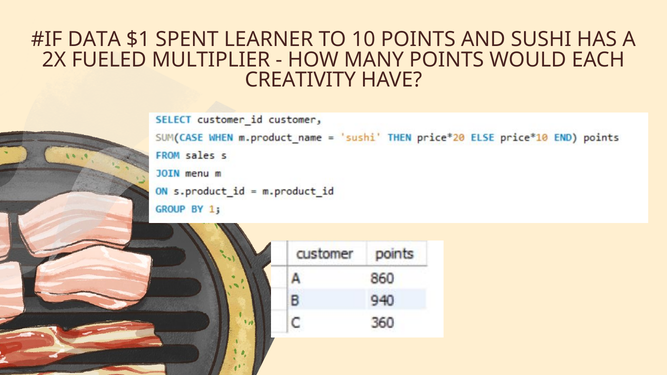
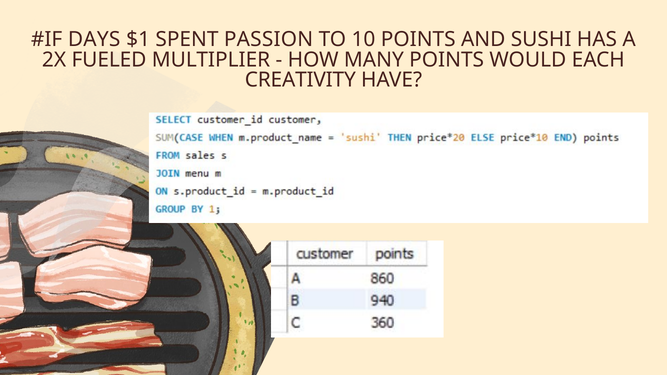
DATA: DATA -> DAYS
LEARNER: LEARNER -> PASSION
